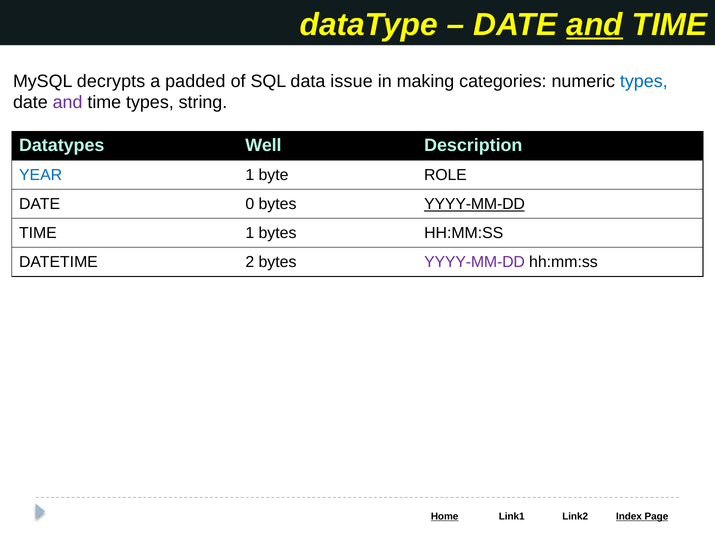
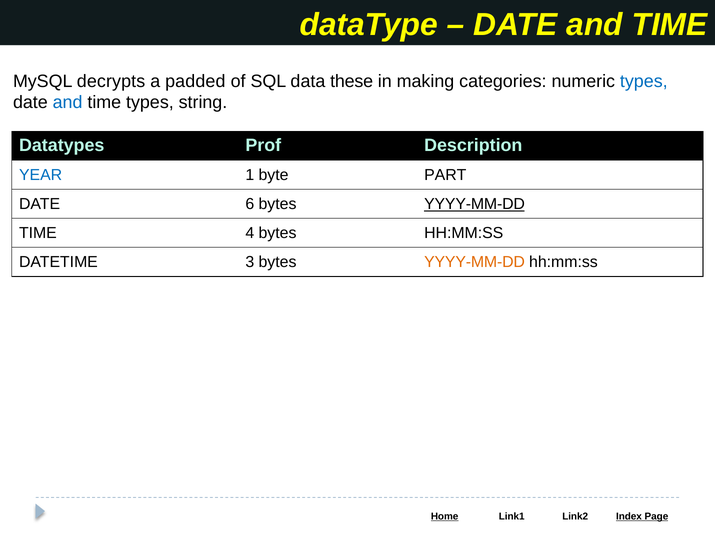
and at (595, 25) underline: present -> none
issue: issue -> these
and at (68, 102) colour: purple -> blue
Well: Well -> Prof
ROLE: ROLE -> PART
0: 0 -> 6
TIME 1: 1 -> 4
2: 2 -> 3
YYYY-MM-DD at (475, 262) colour: purple -> orange
